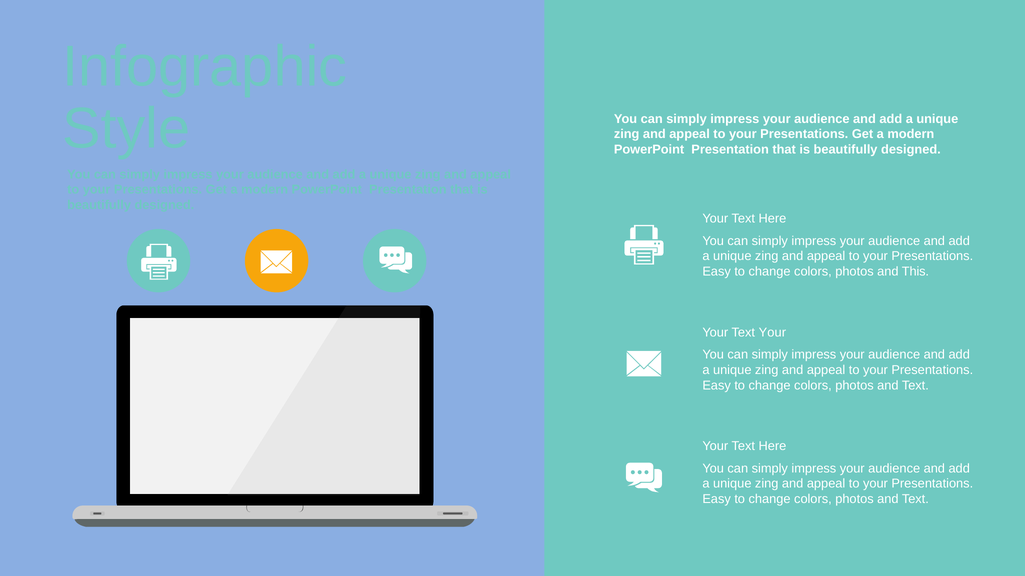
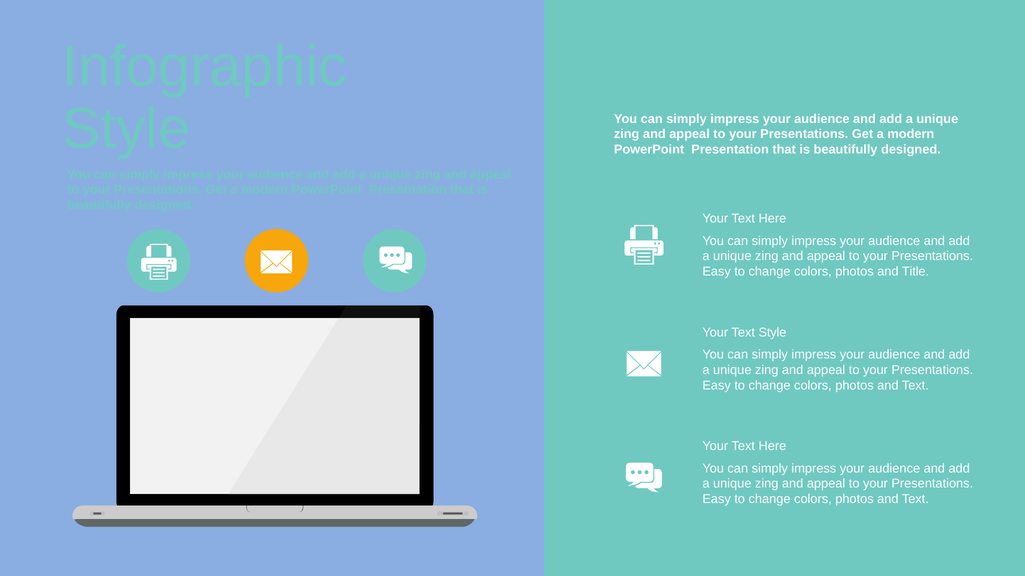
This: This -> Title
Your Text Your: Your -> Style
